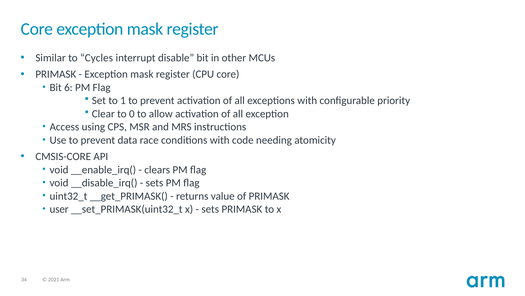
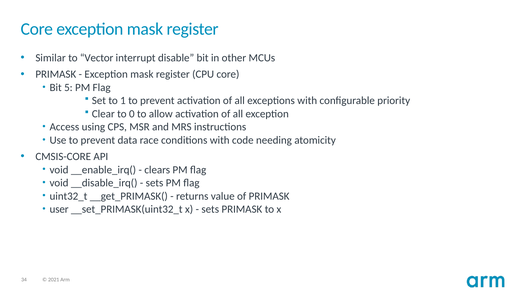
Cycles: Cycles -> Vector
6: 6 -> 5
